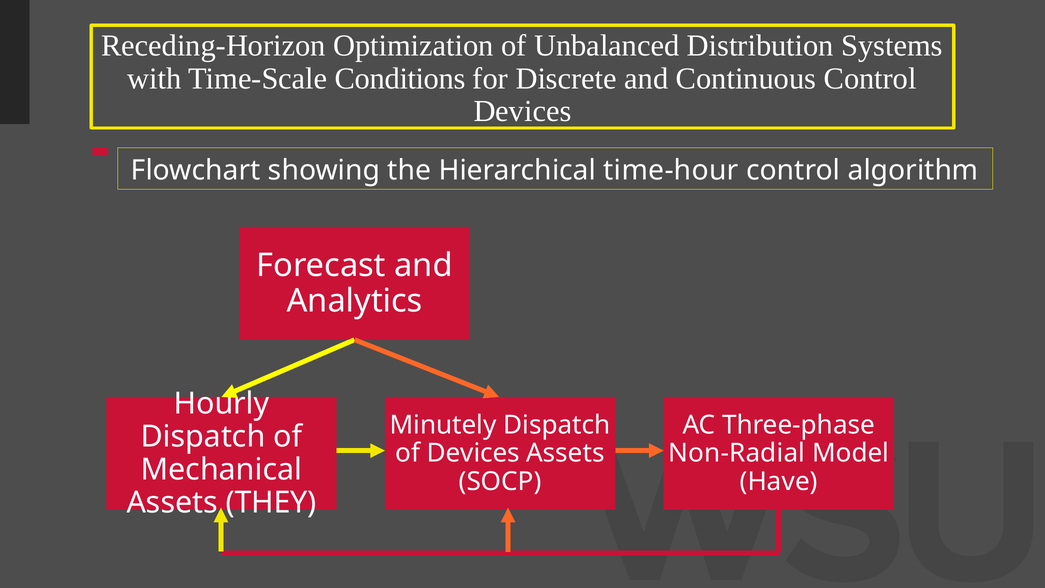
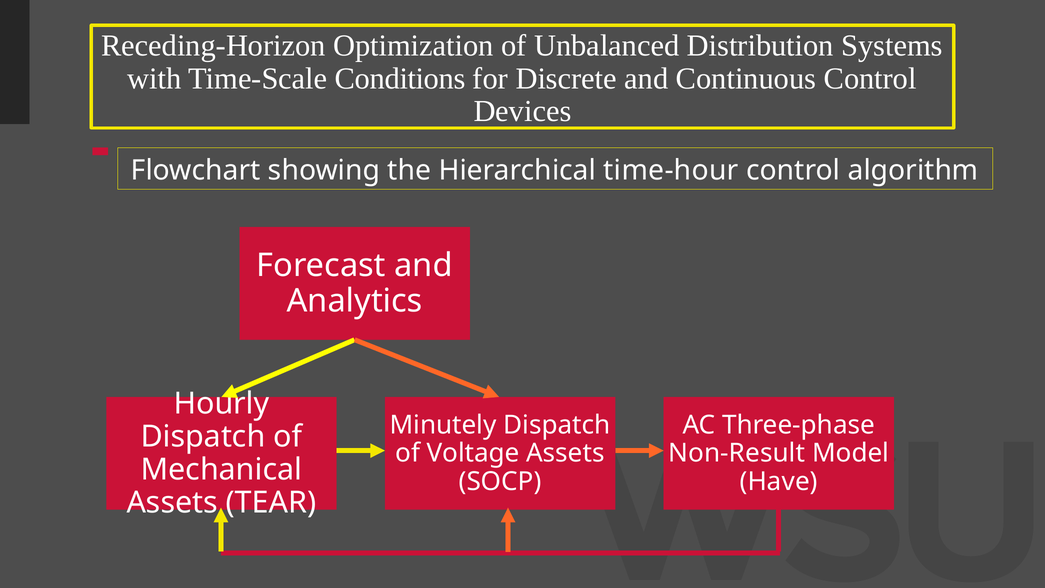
of Devices: Devices -> Voltage
Non-Radial: Non-Radial -> Non-Result
THEY: THEY -> TEAR
